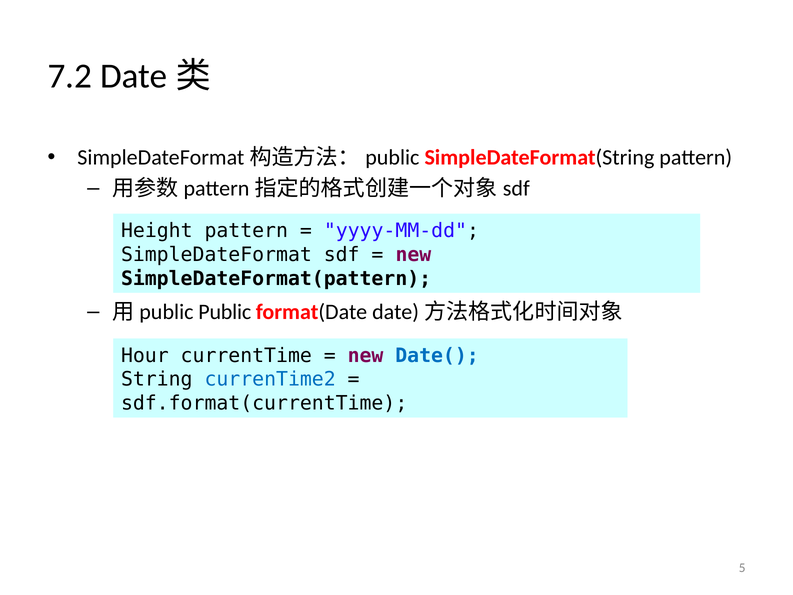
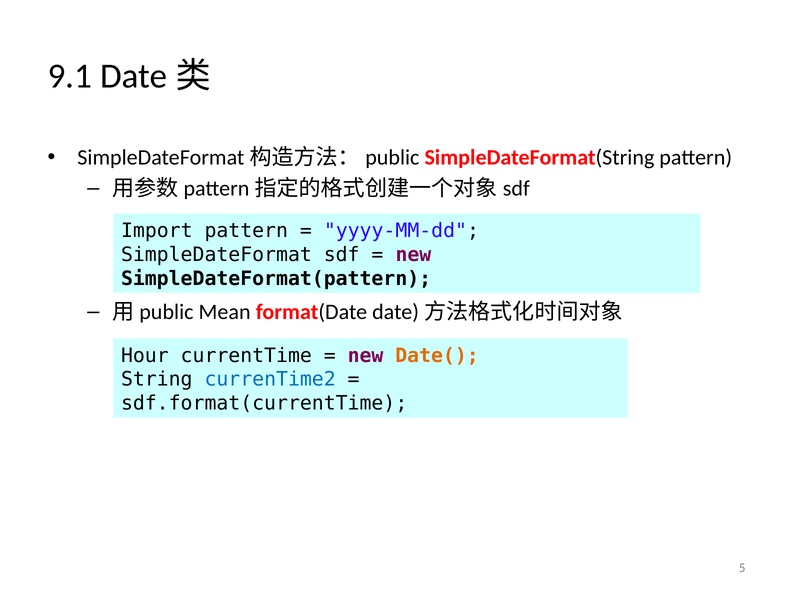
7.2: 7.2 -> 9.1
Height: Height -> Import
Public: Public -> Mean
Date( colour: blue -> orange
